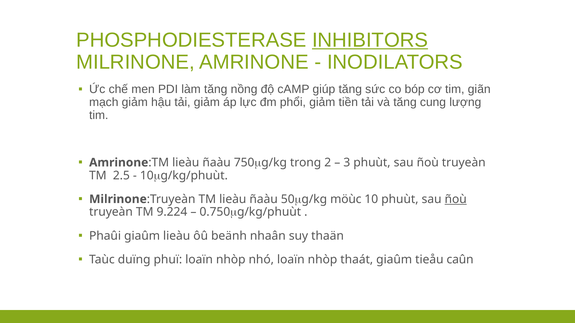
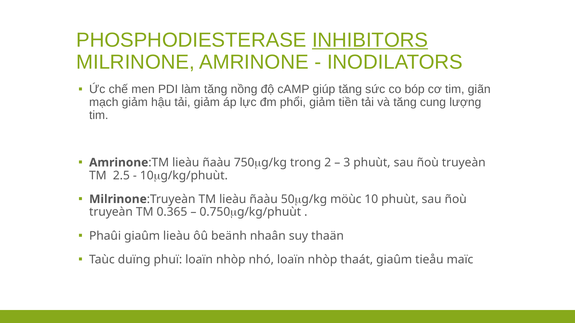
ñoù at (456, 199) underline: present -> none
9.224: 9.224 -> 0.365
caûn: caûn -> maïc
